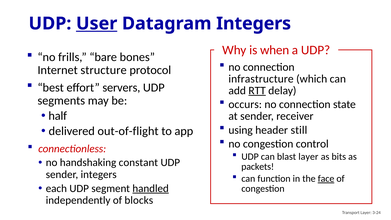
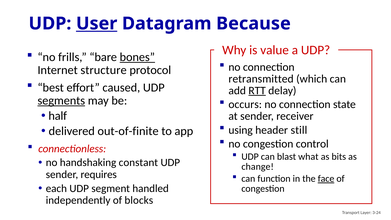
Datagram Integers: Integers -> Because
when: when -> value
bones underline: none -> present
infrastructure: infrastructure -> retransmitted
servers: servers -> caused
segments underline: none -> present
out-of-flight: out-of-flight -> out-of-finite
blast layer: layer -> what
packets: packets -> change
sender integers: integers -> requires
handled underline: present -> none
